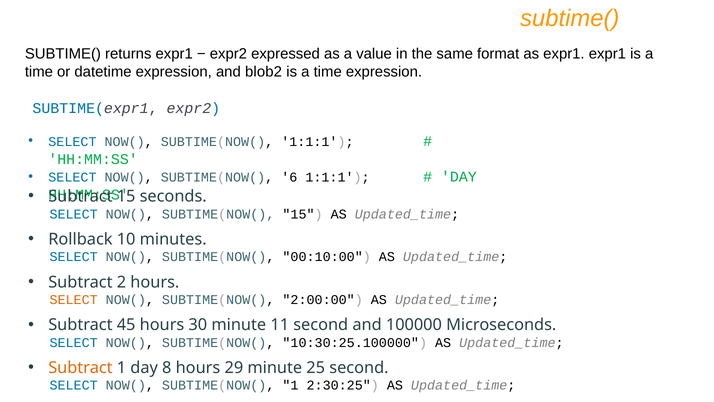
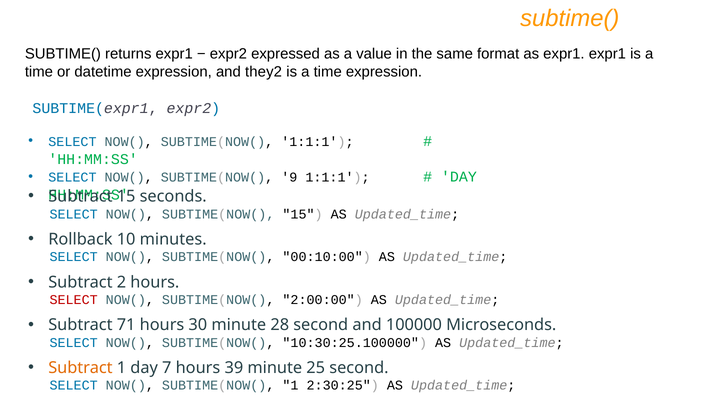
blob2: blob2 -> they2
6: 6 -> 9
SELECT at (74, 300) colour: orange -> red
45: 45 -> 71
11: 11 -> 28
8: 8 -> 7
29: 29 -> 39
